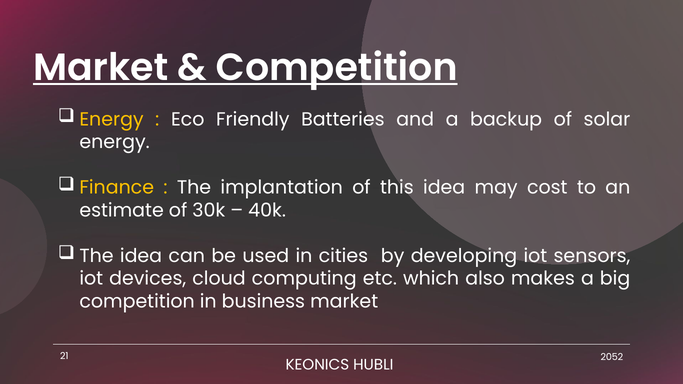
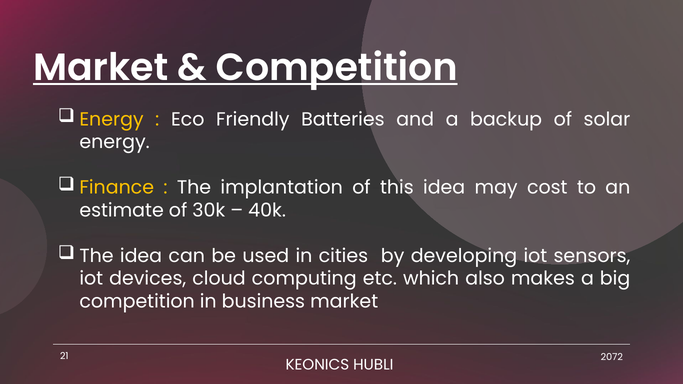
2052: 2052 -> 2072
